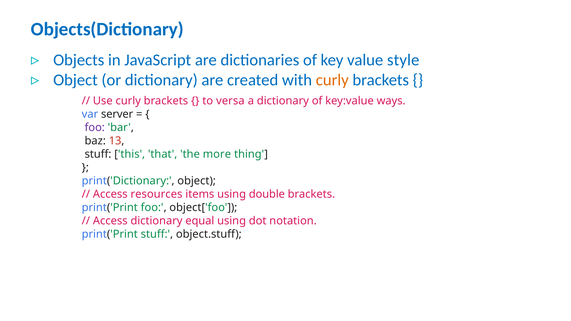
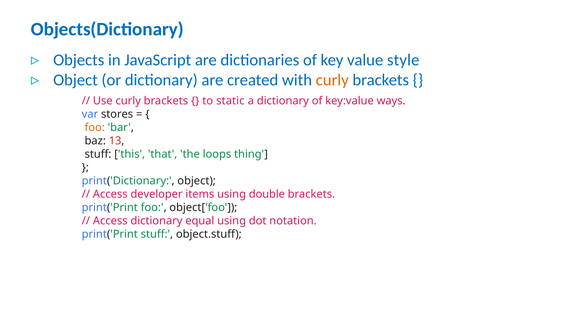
versa: versa -> static
server: server -> stores
foo at (95, 128) colour: purple -> orange
more: more -> loops
resources: resources -> developer
